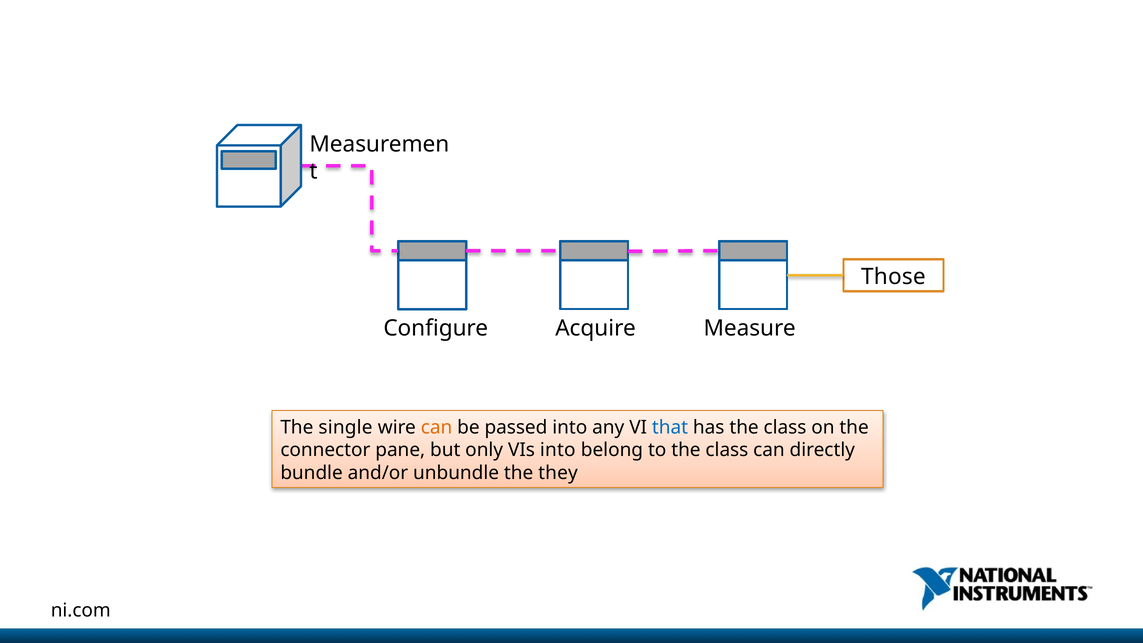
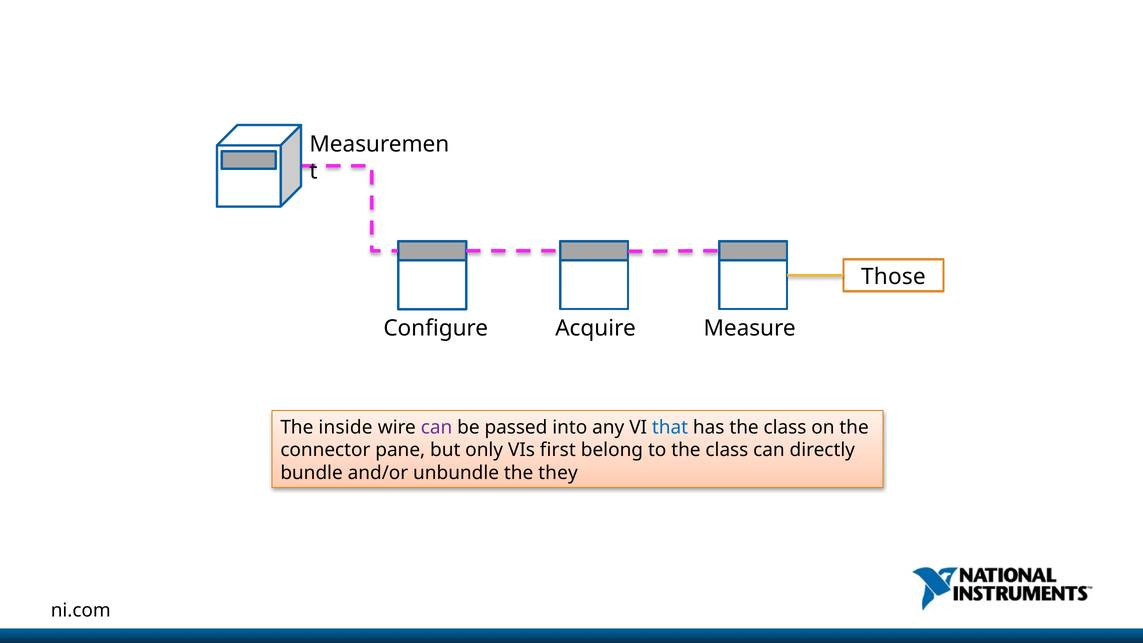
single: single -> inside
can at (437, 427) colour: orange -> purple
VIs into: into -> first
